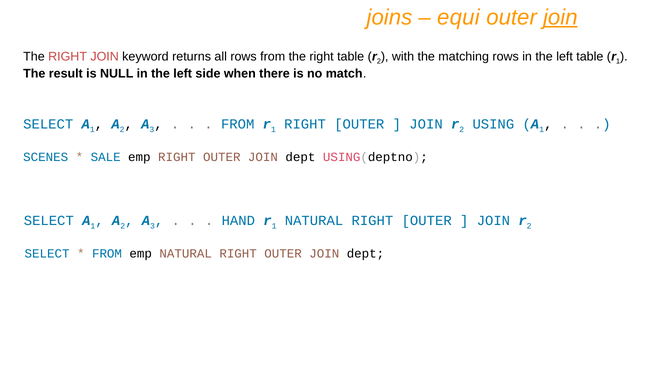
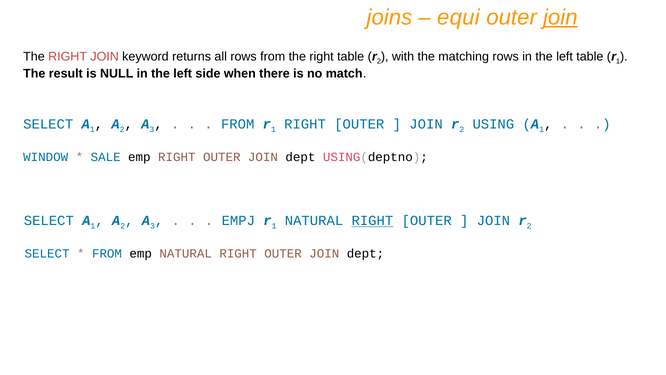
SCENES: SCENES -> WINDOW
HAND: HAND -> EMPJ
RIGHT at (372, 221) underline: none -> present
